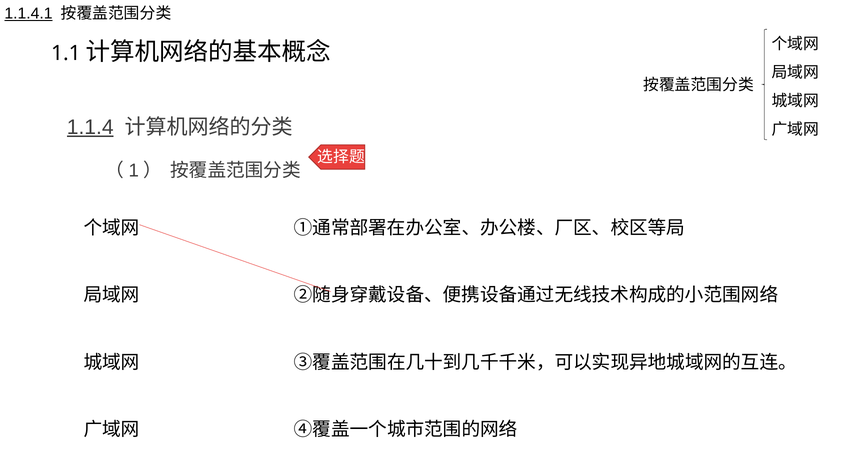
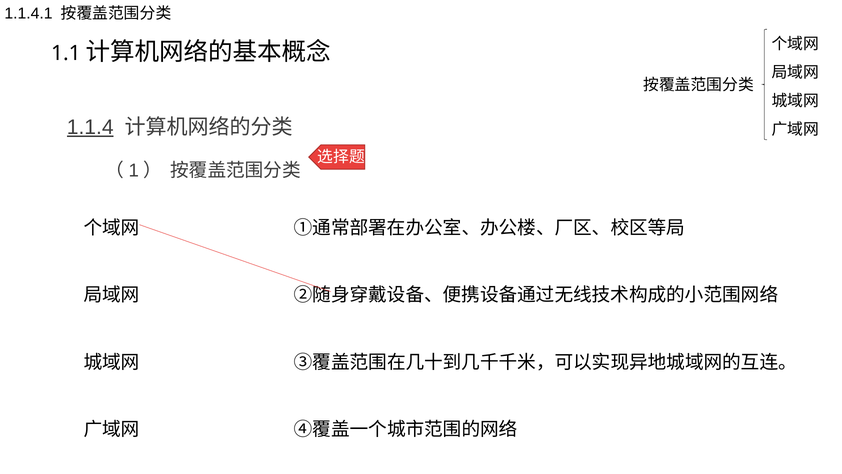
1.1.4.1 underline: present -> none
